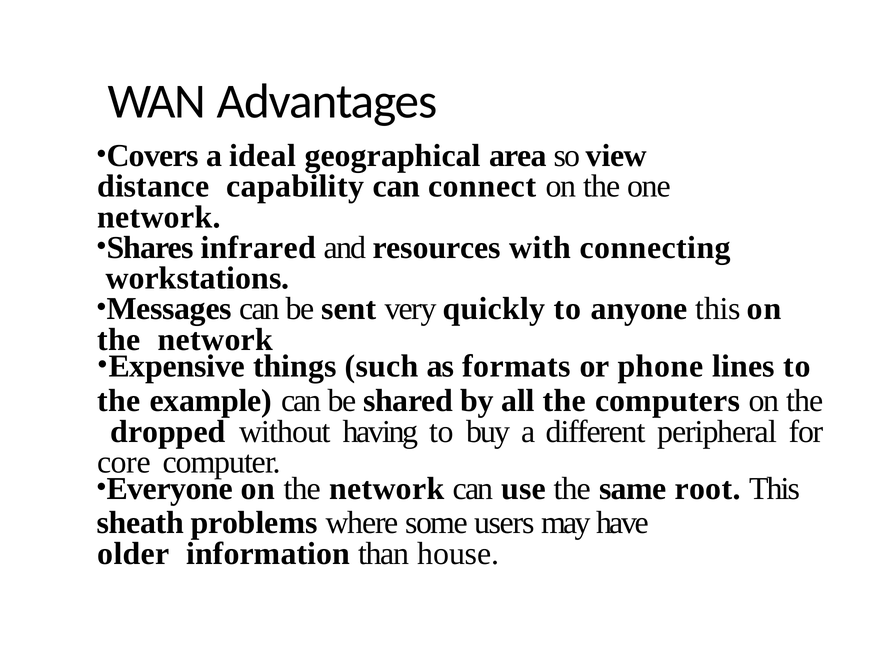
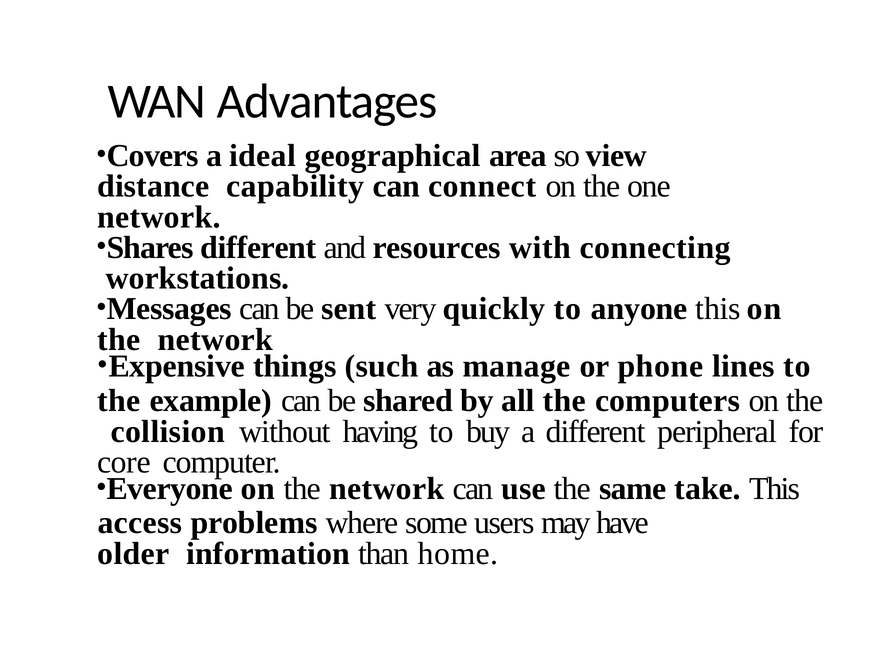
Shares infrared: infrared -> different
formats: formats -> manage
dropped: dropped -> collision
root: root -> take
sheath: sheath -> access
house: house -> home
